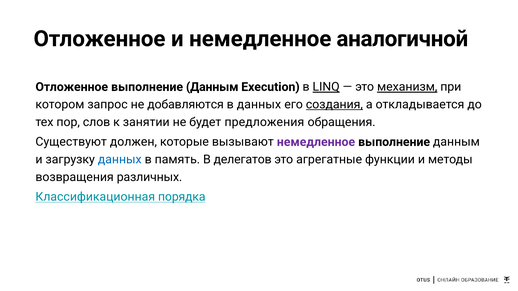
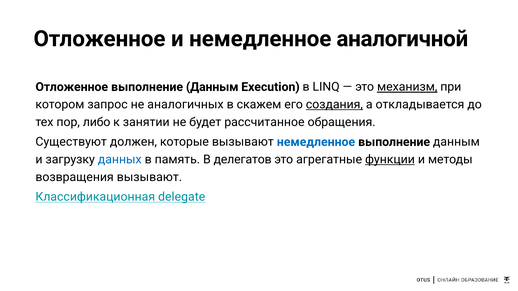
LINQ underline: present -> none
добавляются: добавляются -> аналогичных
в данных: данных -> скажем
слов: слов -> либо
предложения: предложения -> рассчитанное
немедленное at (316, 142) colour: purple -> blue
функции underline: none -> present
возвращения различных: различных -> вызывают
порядка: порядка -> delegate
